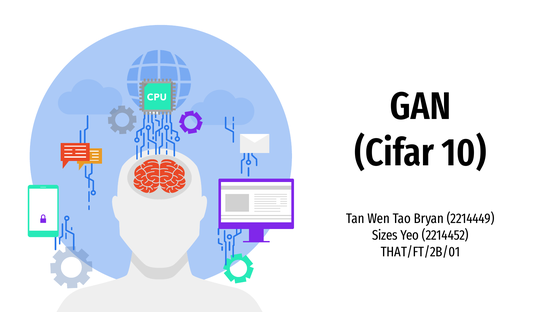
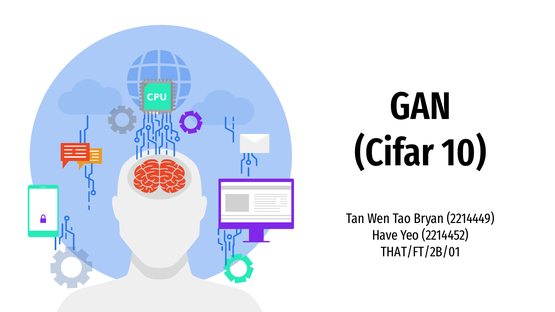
Sizes: Sizes -> Have
